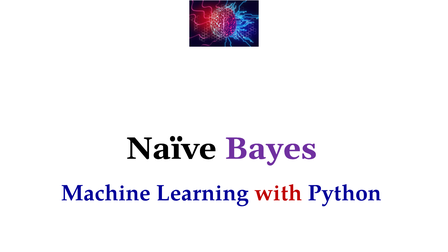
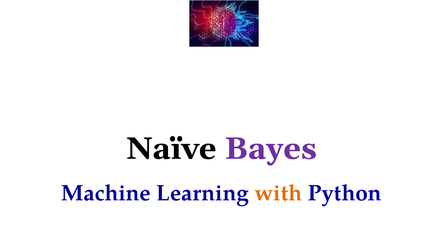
with colour: red -> orange
